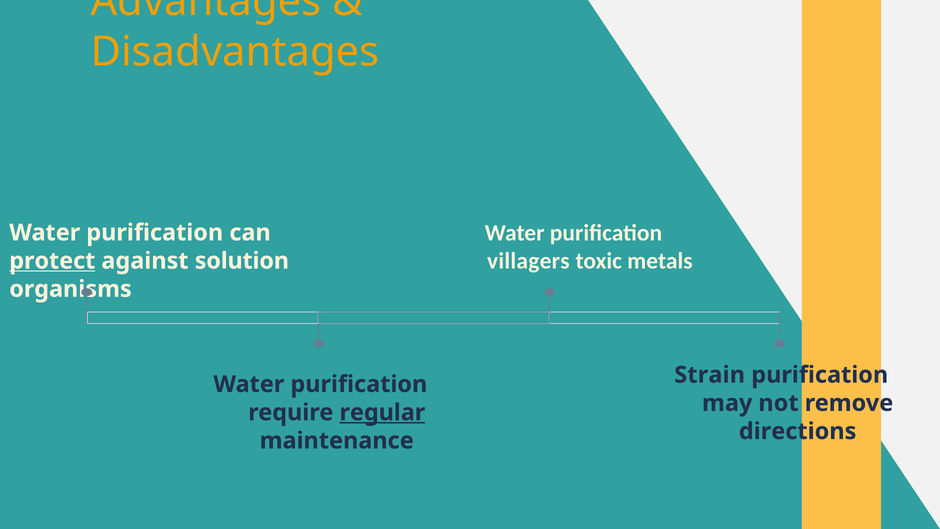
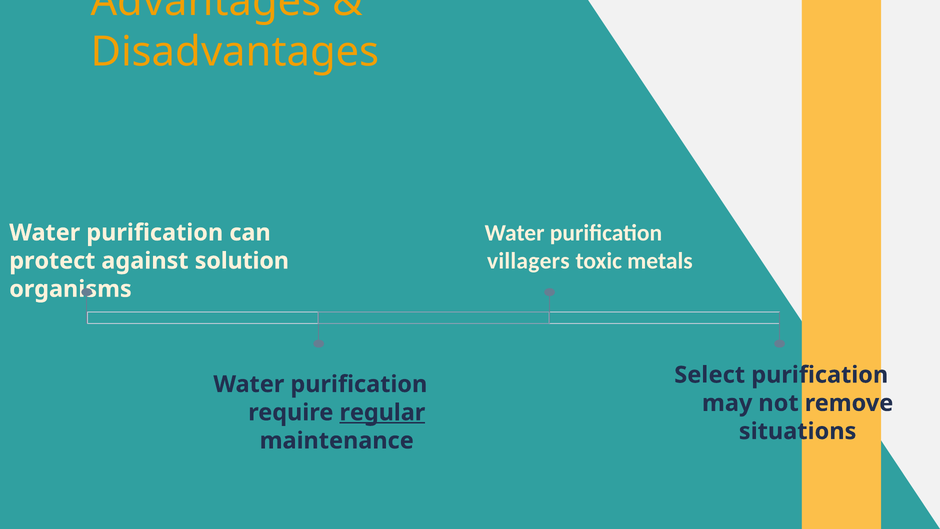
protect underline: present -> none
Strain: Strain -> Select
directions: directions -> situations
